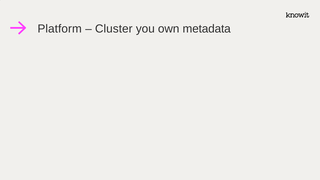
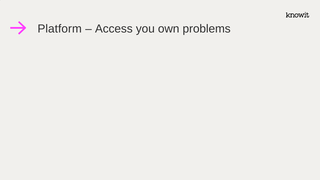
Cluster: Cluster -> Access
metadata: metadata -> problems
